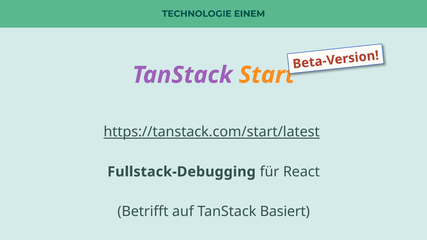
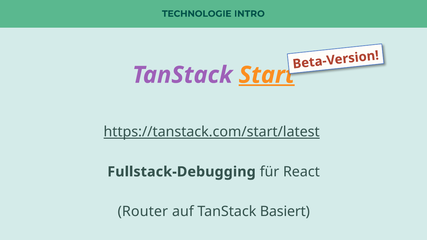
EINEM: EINEM -> INTRO
Start underline: none -> present
Betrifft: Betrifft -> Router
